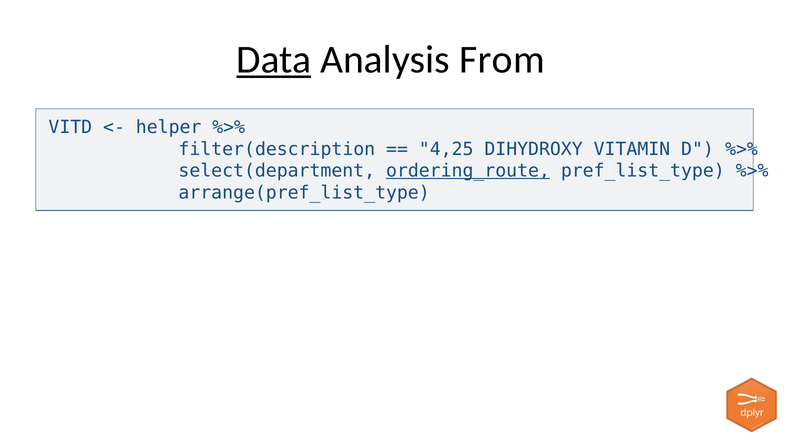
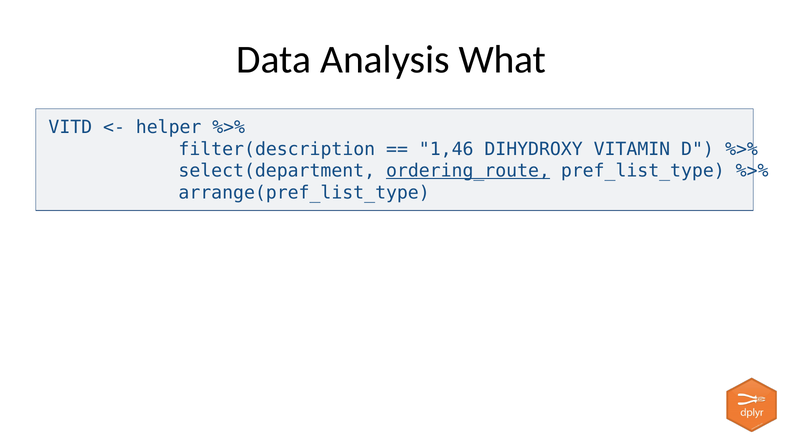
Data underline: present -> none
From: From -> What
4,25: 4,25 -> 1,46
